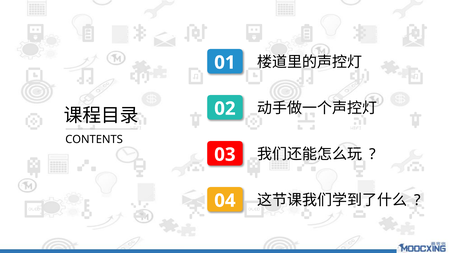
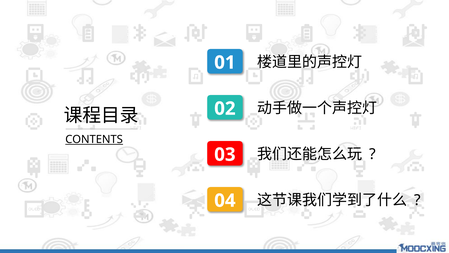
CONTENTS underline: none -> present
